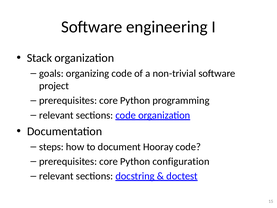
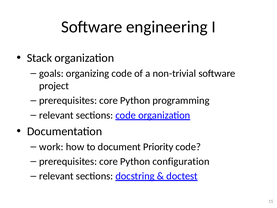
steps: steps -> work
Hooray: Hooray -> Priority
